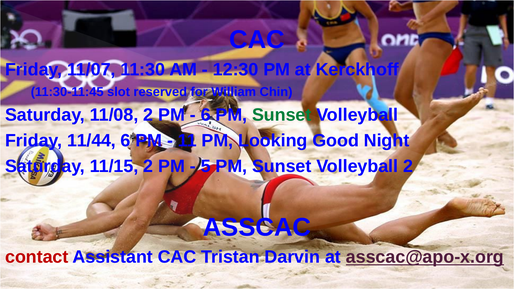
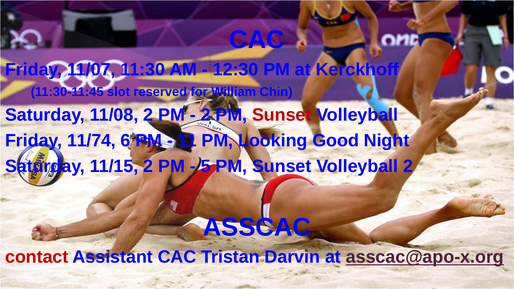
6 at (206, 115): 6 -> 2
Sunset at (282, 115) colour: green -> red
11/44: 11/44 -> 11/74
